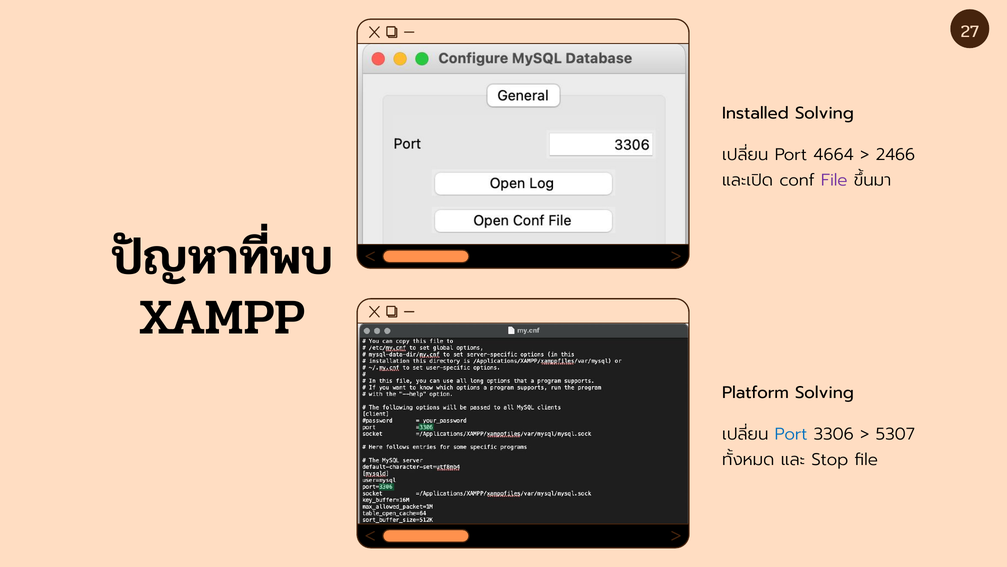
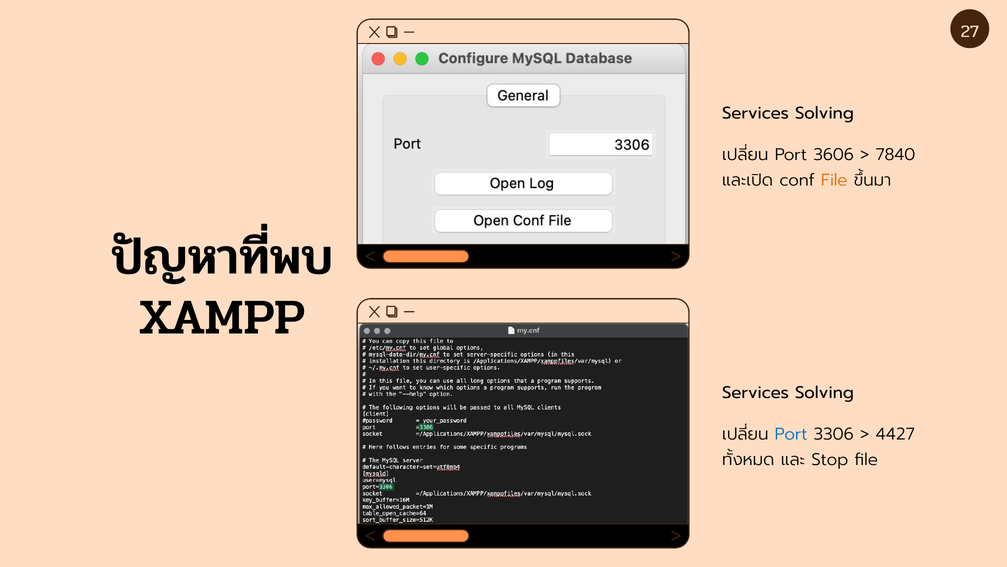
Installed at (755, 113): Installed -> Services
4664: 4664 -> 3606
2466: 2466 -> 7840
File at (834, 180) colour: purple -> orange
Platform at (756, 392): Platform -> Services
5307: 5307 -> 4427
